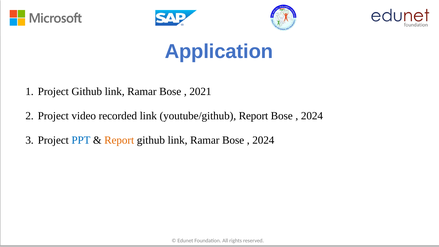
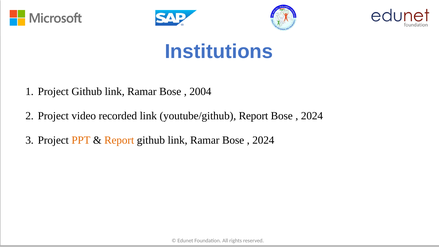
Application: Application -> Institutions
2021: 2021 -> 2004
PPT colour: blue -> orange
